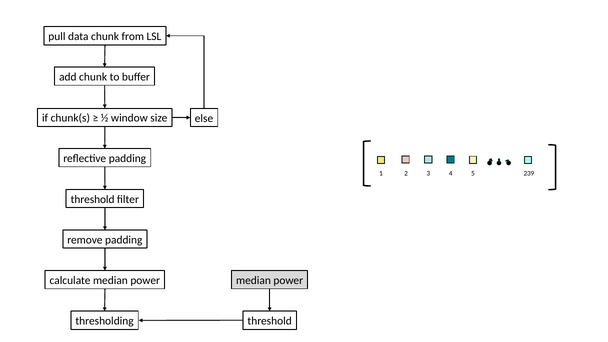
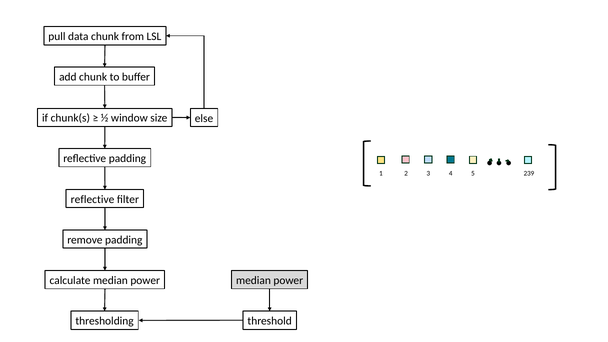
threshold at (93, 199): threshold -> reflective
